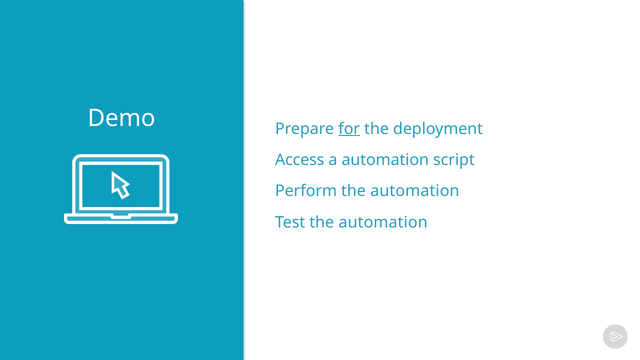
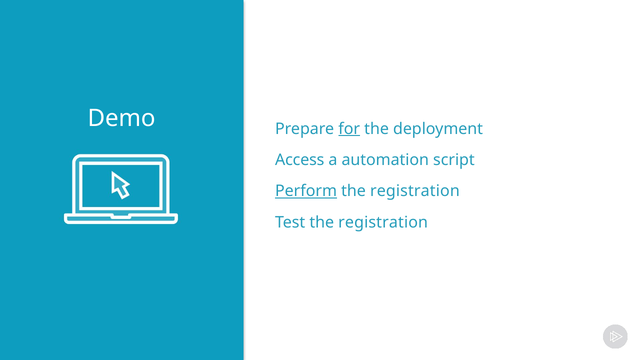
Perform underline: none -> present
automation at (415, 191): automation -> registration
Test the automation: automation -> registration
